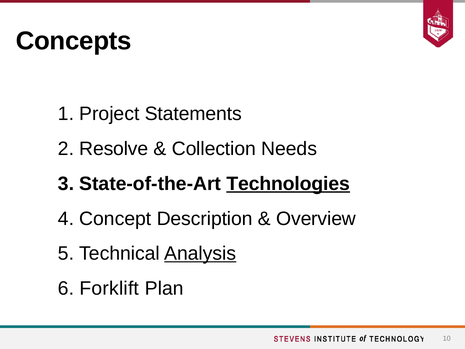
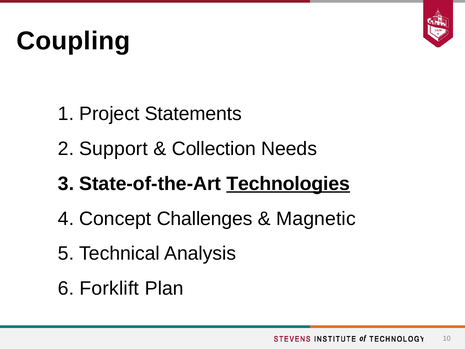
Concepts: Concepts -> Coupling
Resolve: Resolve -> Support
Description: Description -> Challenges
Overview: Overview -> Magnetic
Analysis underline: present -> none
